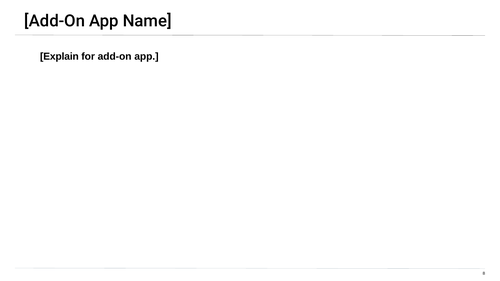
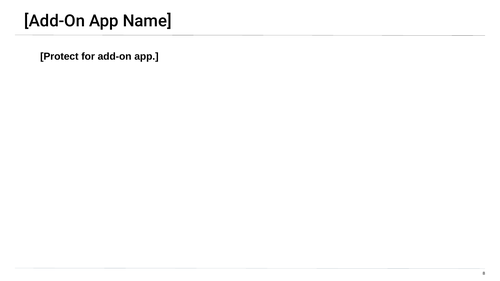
Explain: Explain -> Protect
